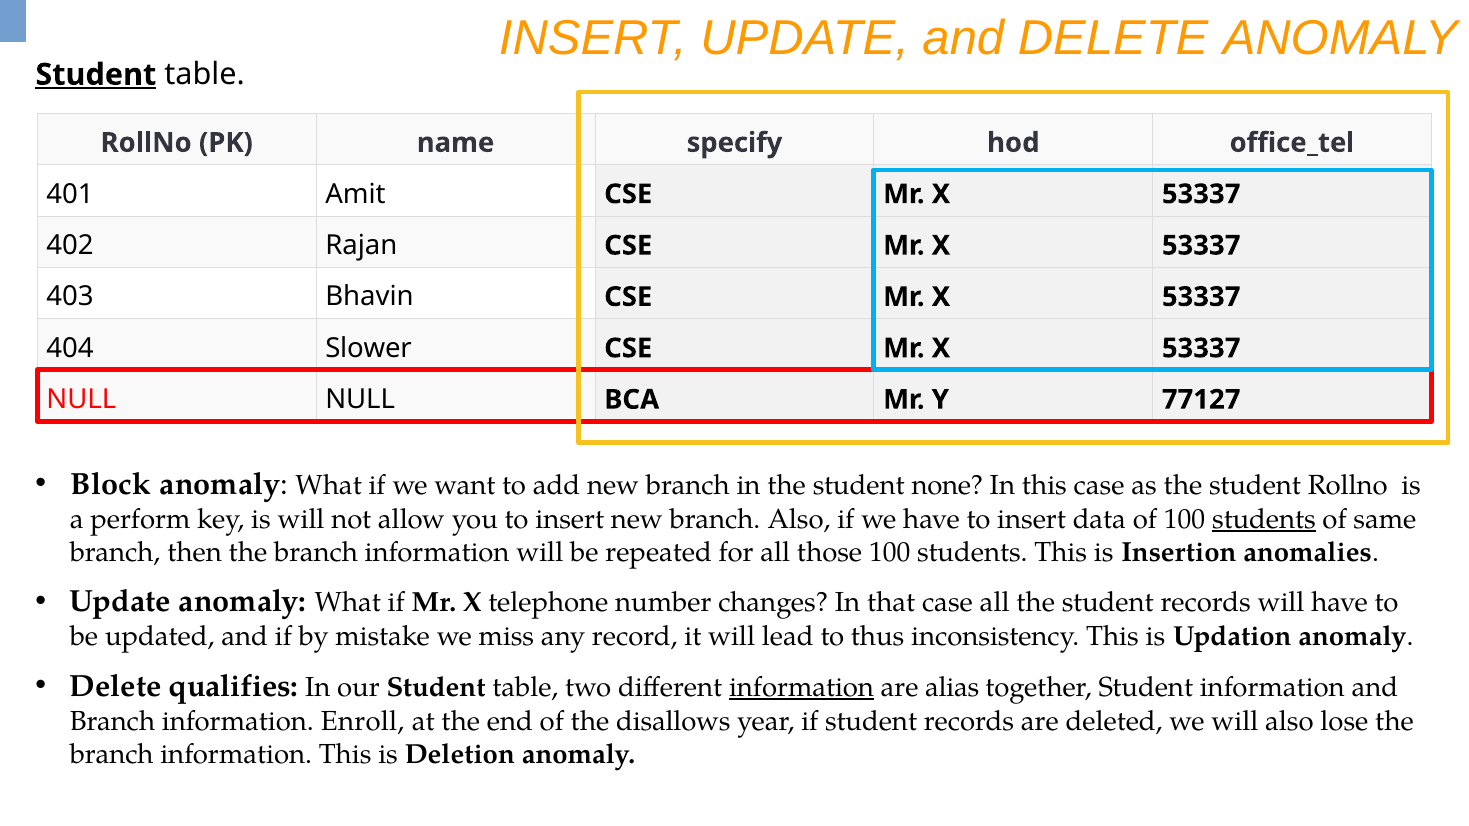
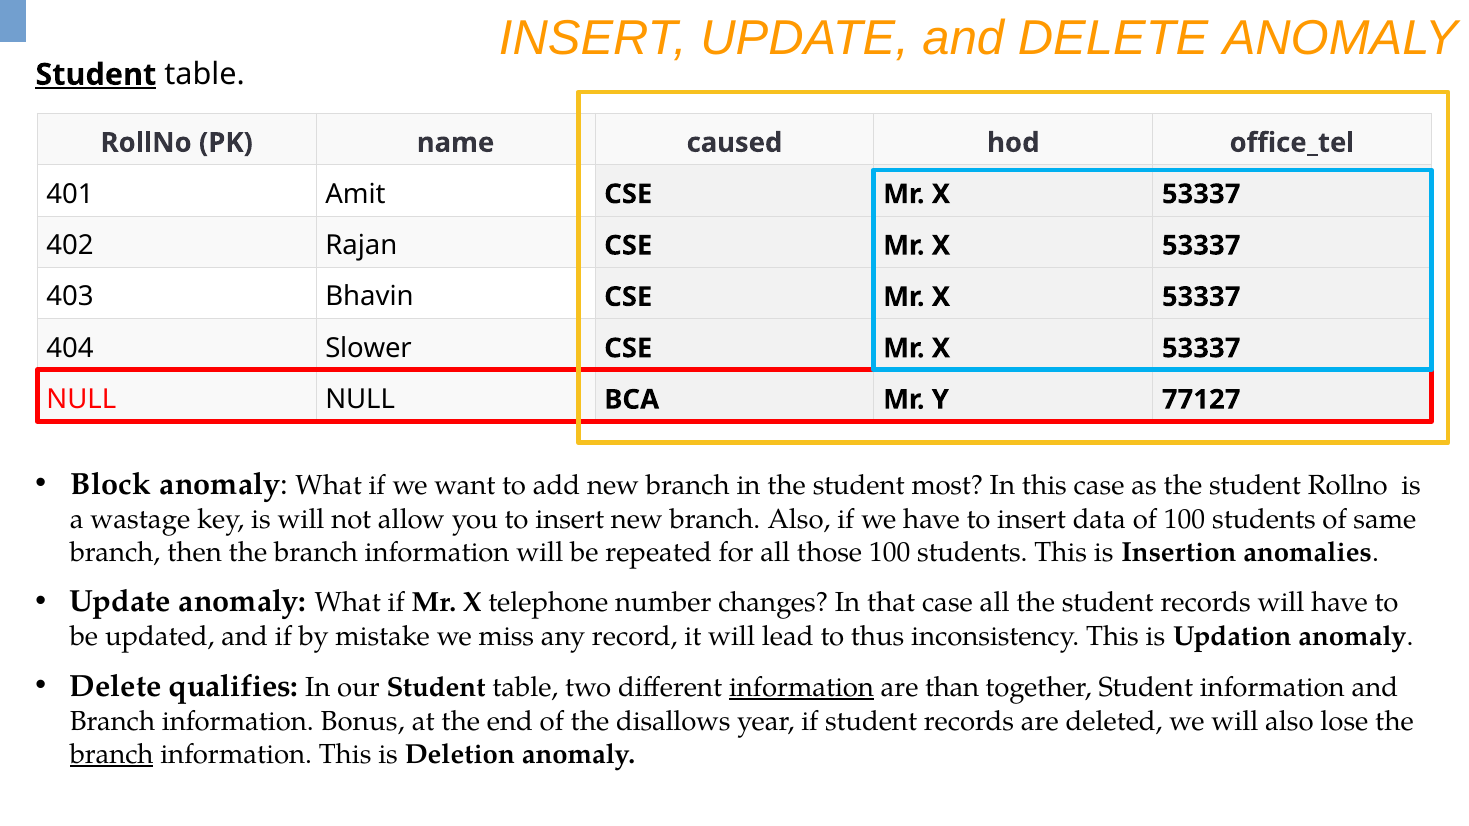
specify: specify -> caused
none: none -> most
perform: perform -> wastage
students at (1264, 519) underline: present -> none
alias: alias -> than
Enroll: Enroll -> Bonus
branch at (112, 754) underline: none -> present
